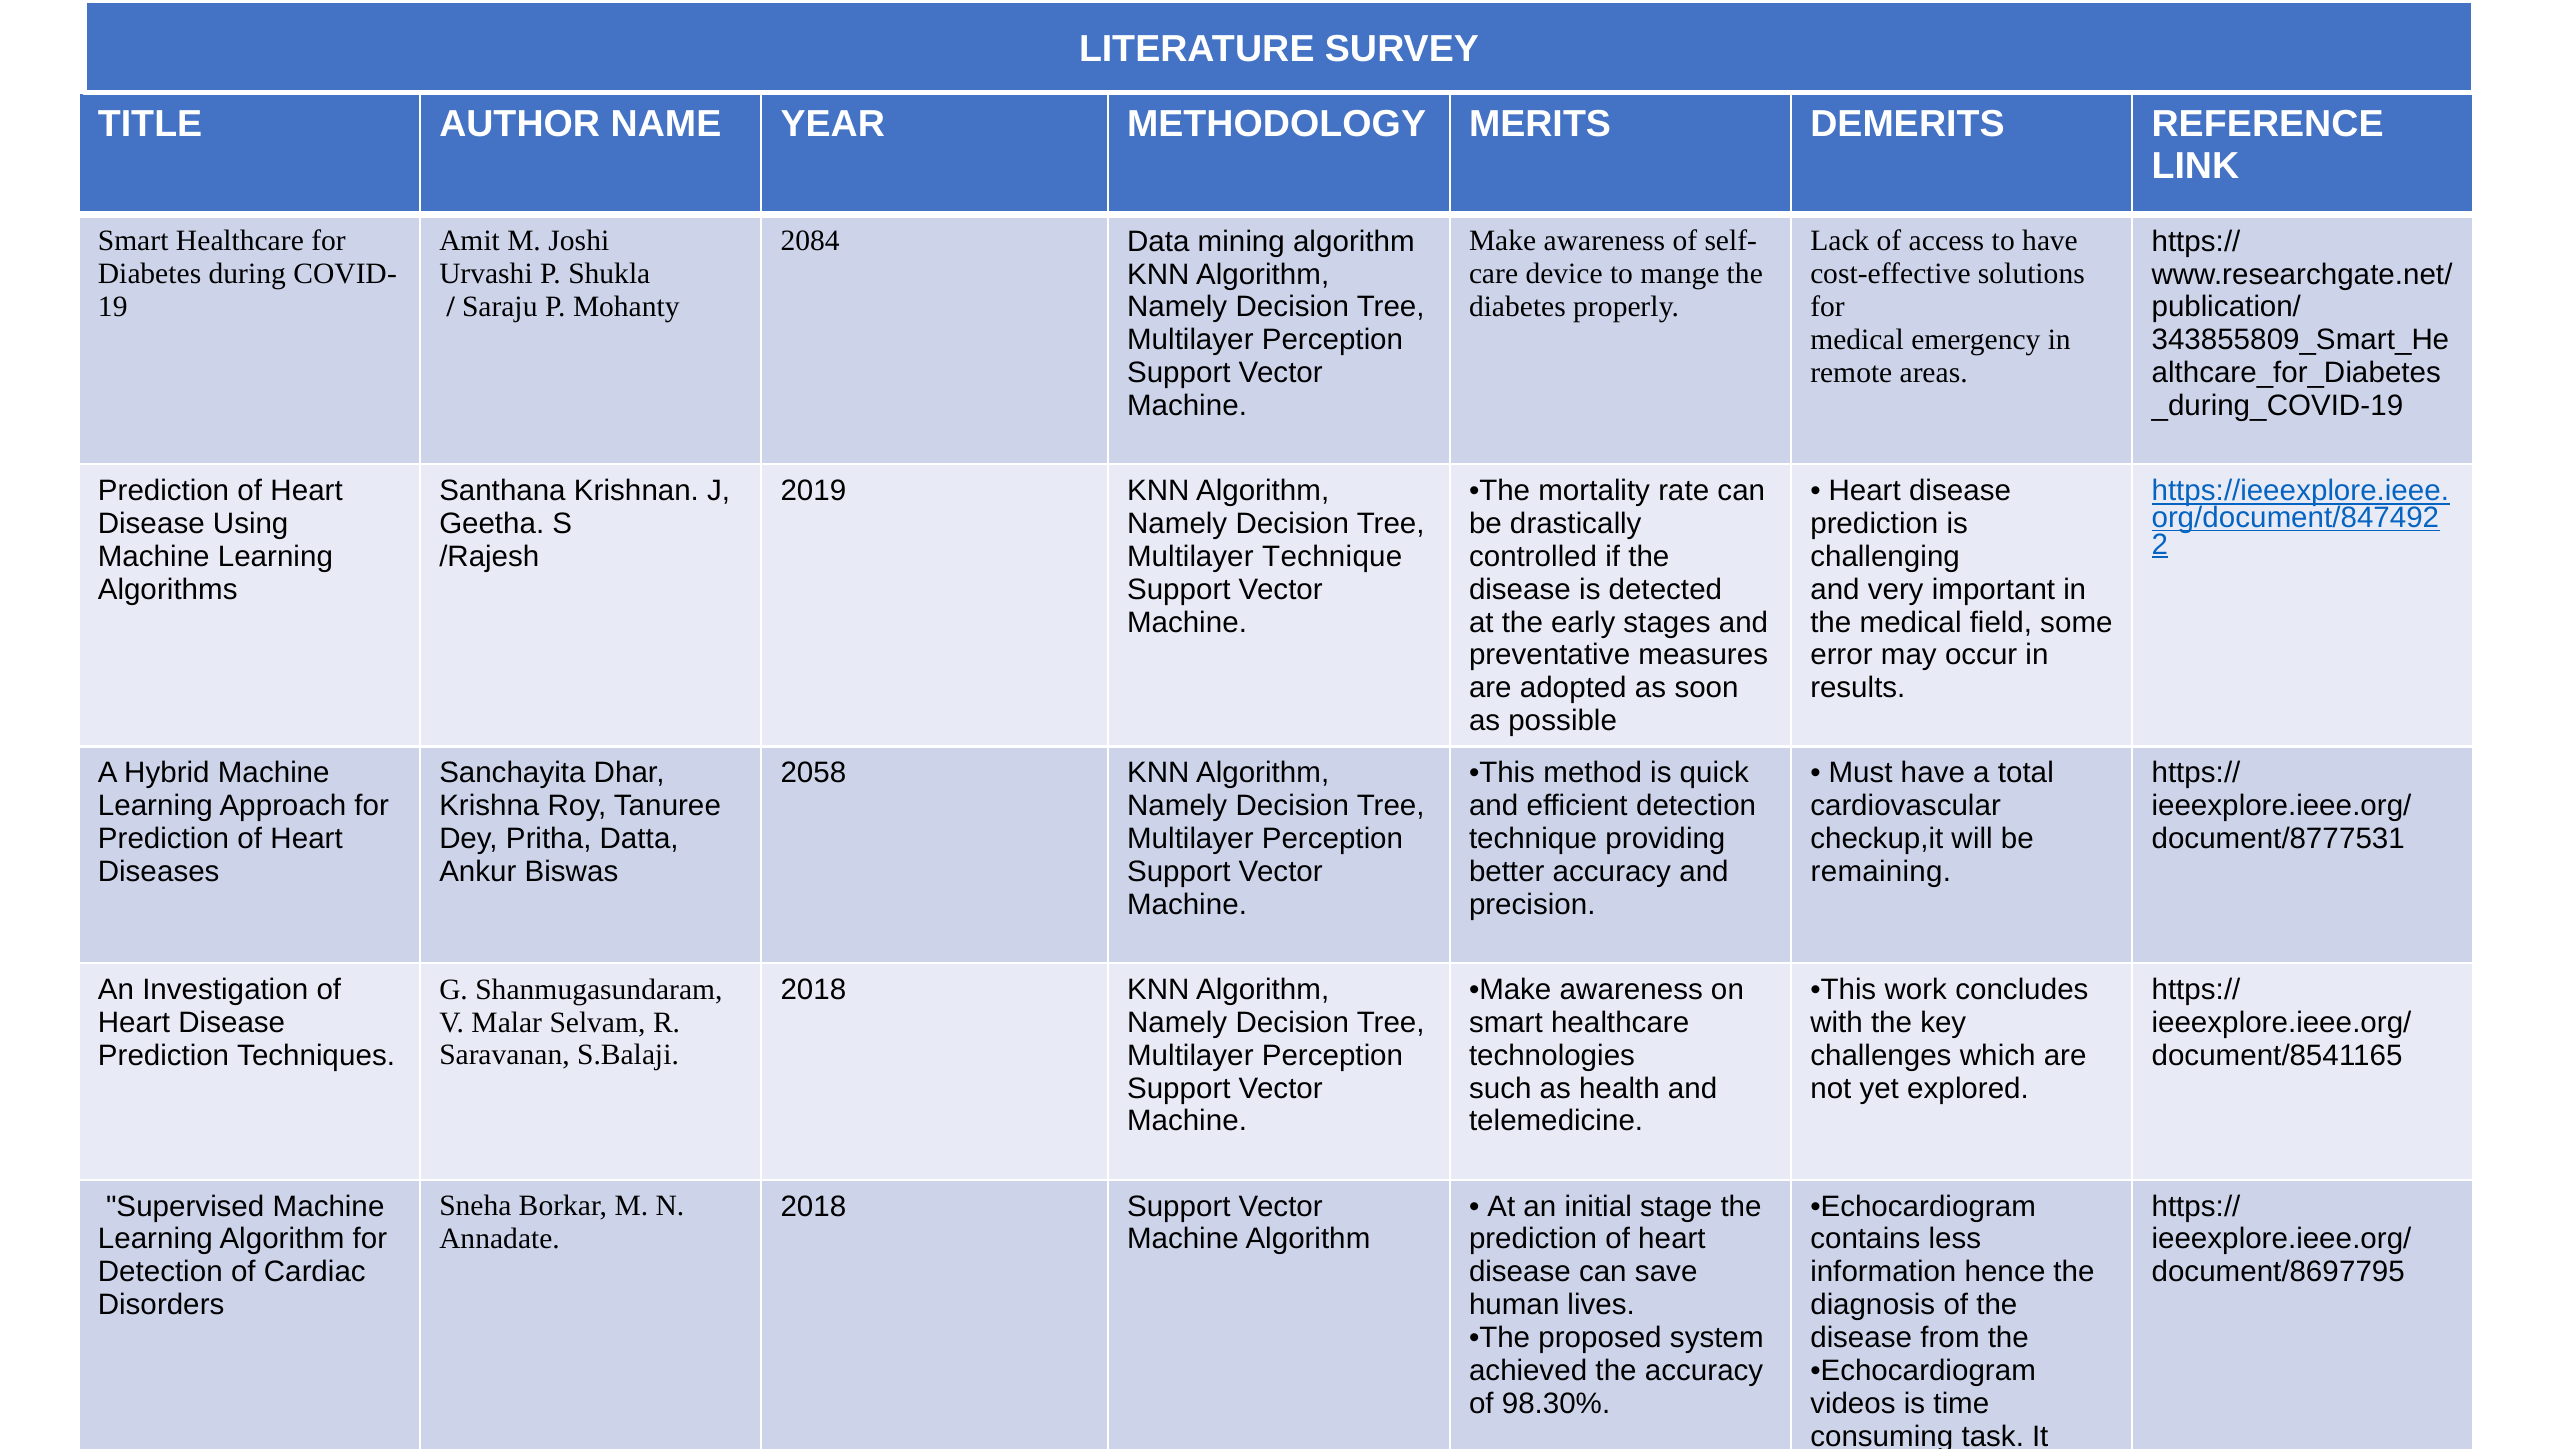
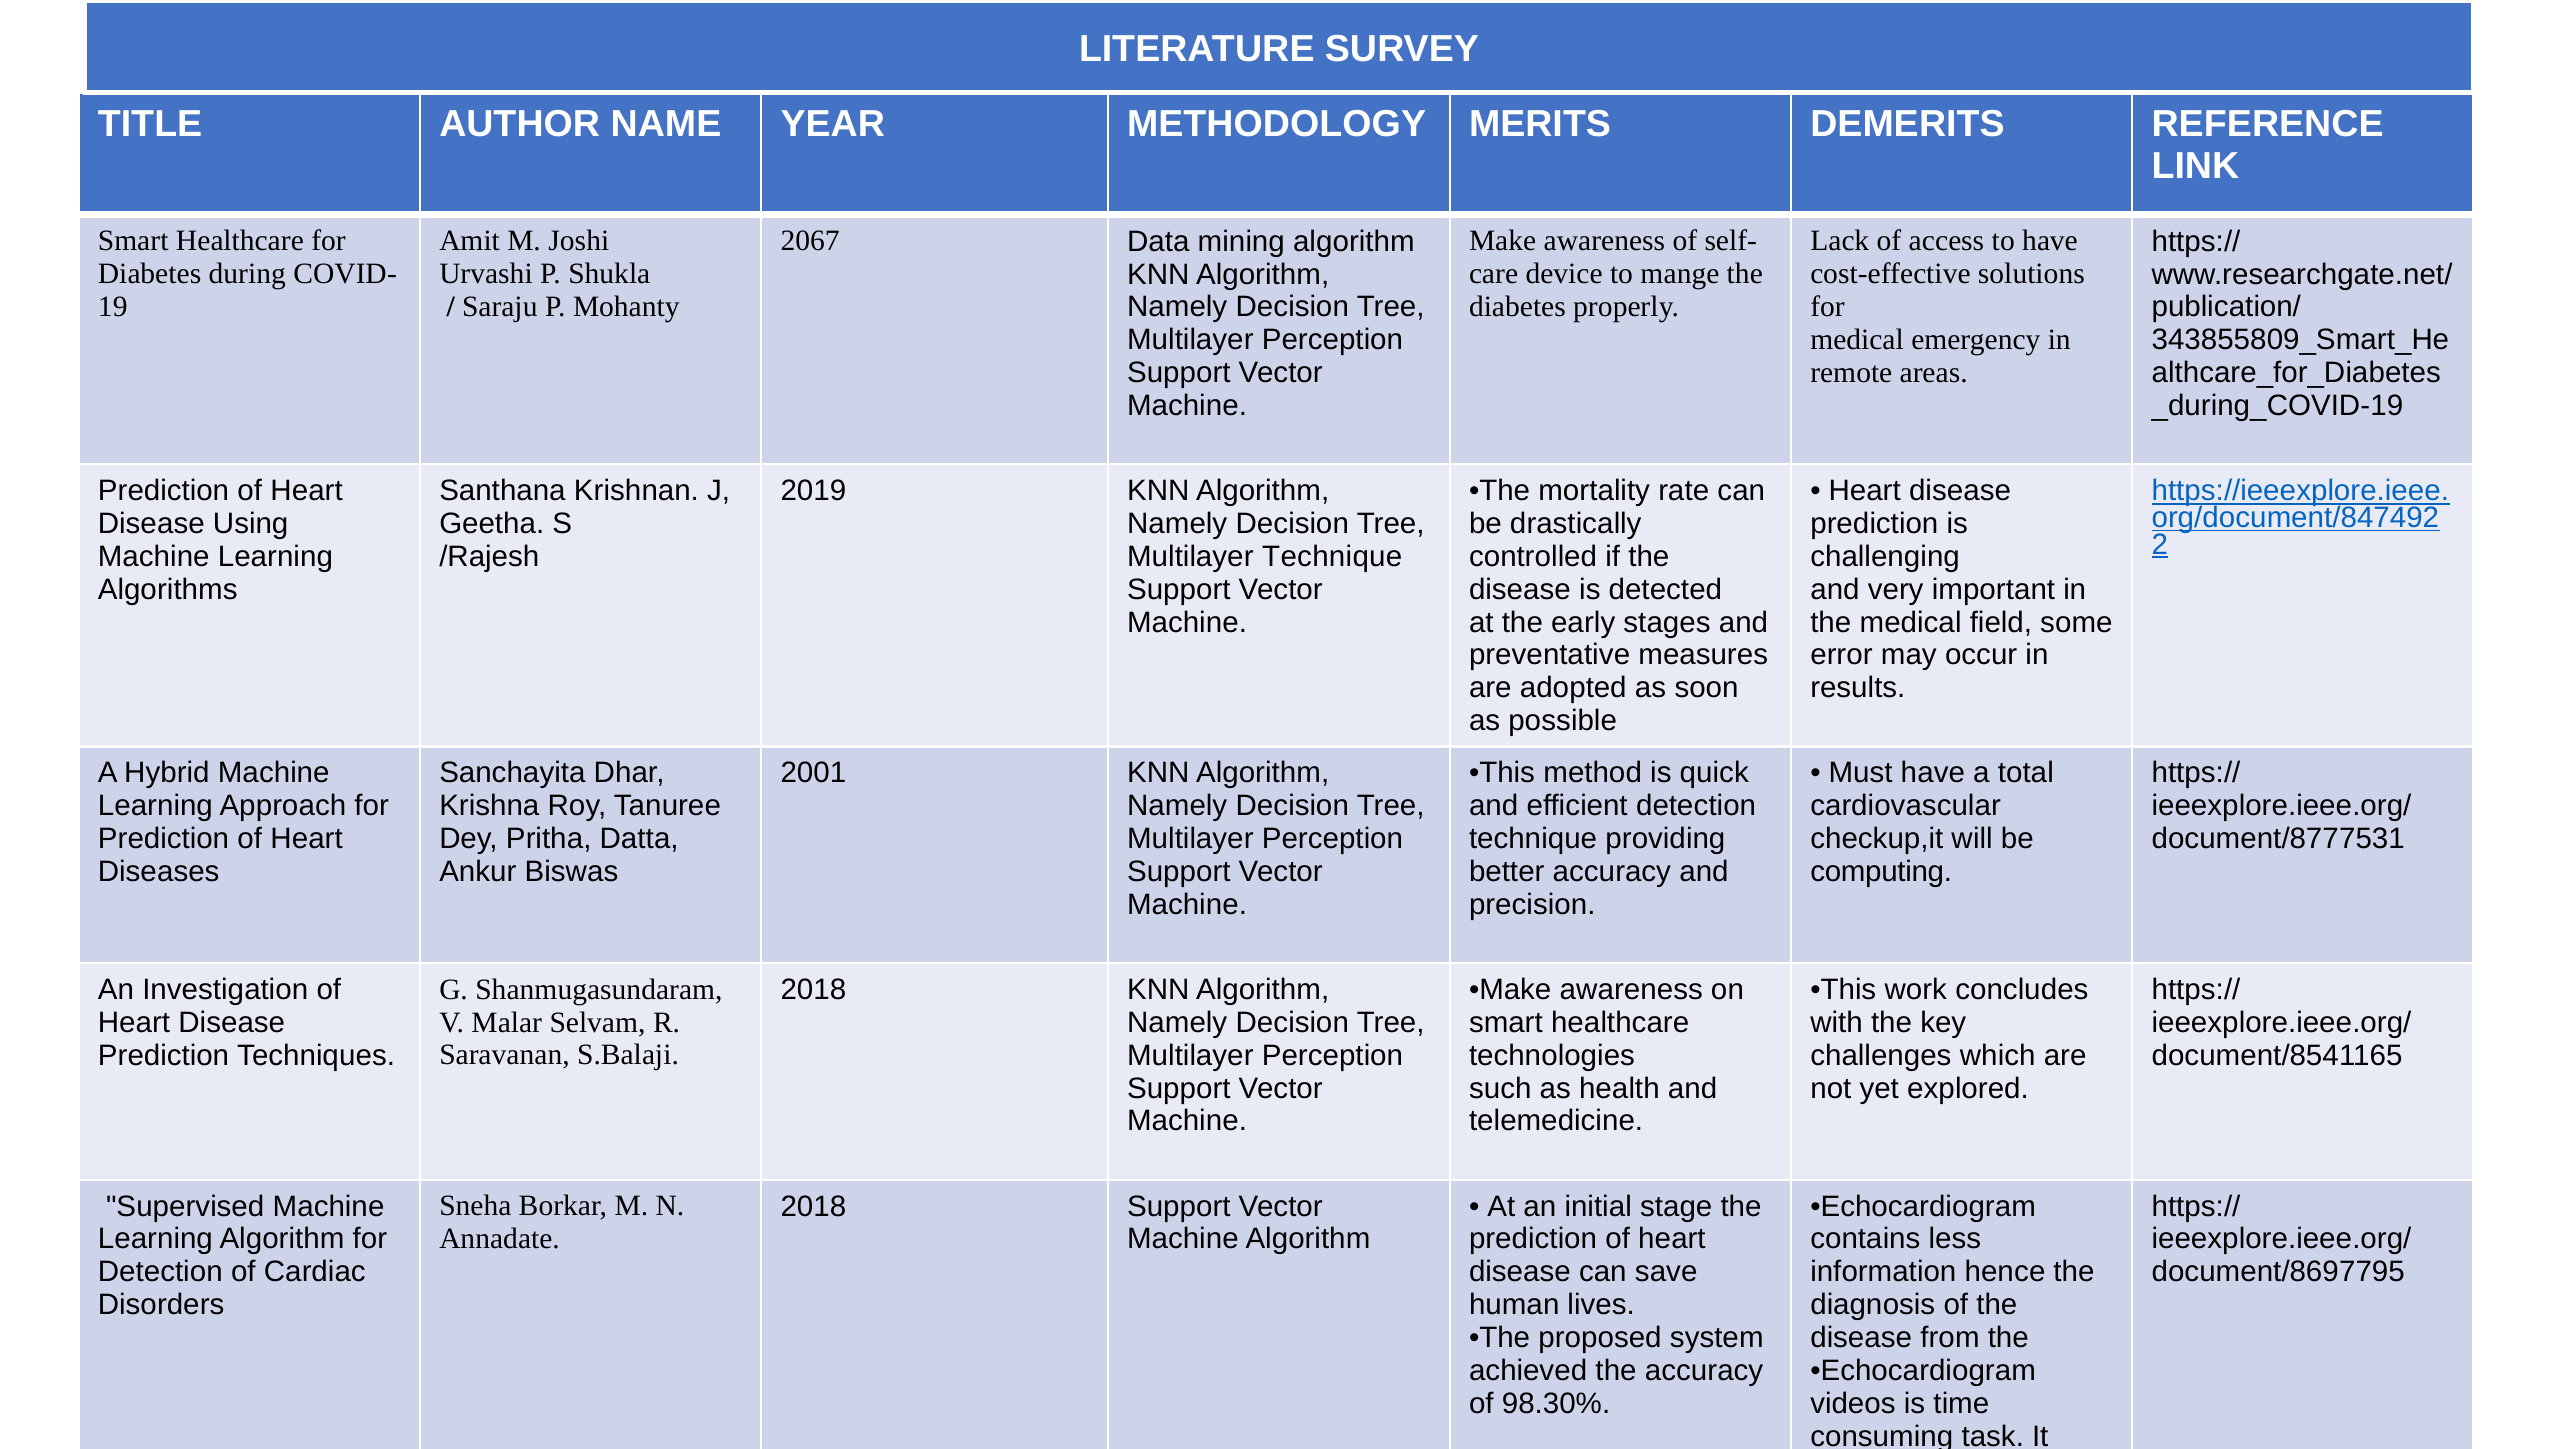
2084: 2084 -> 2067
2058: 2058 -> 2001
remaining: remaining -> computing
